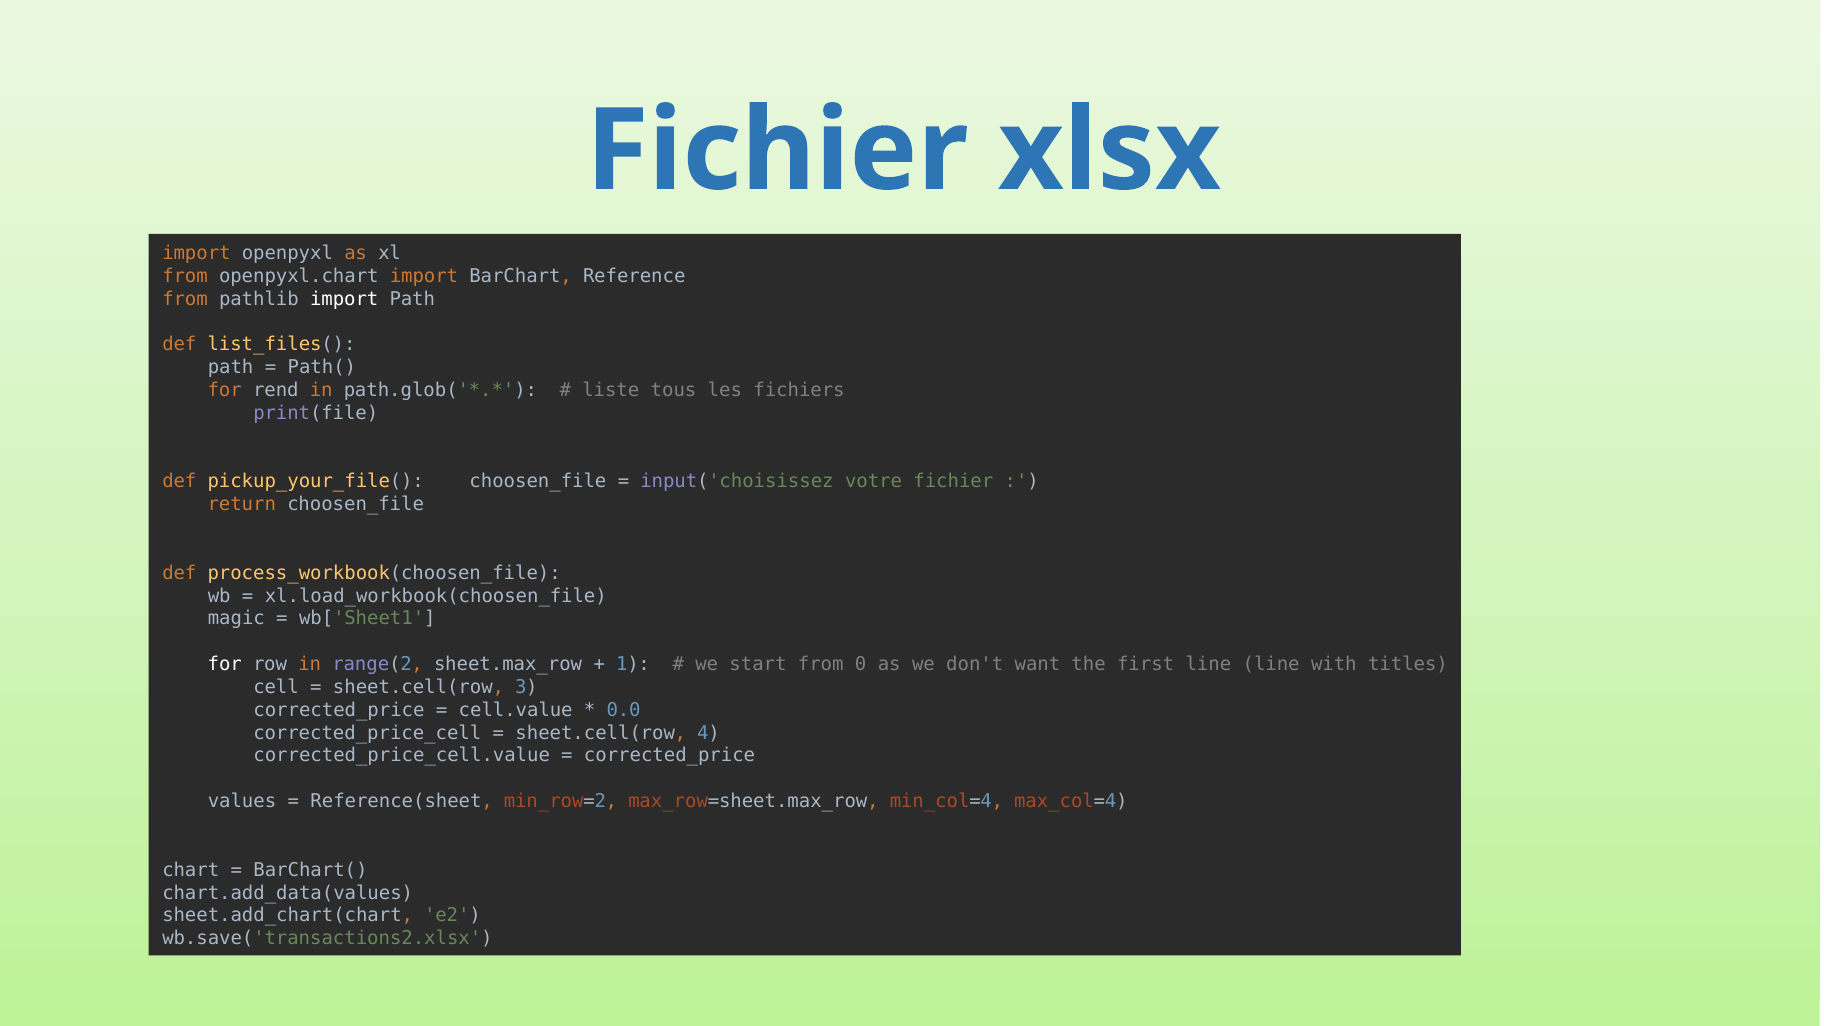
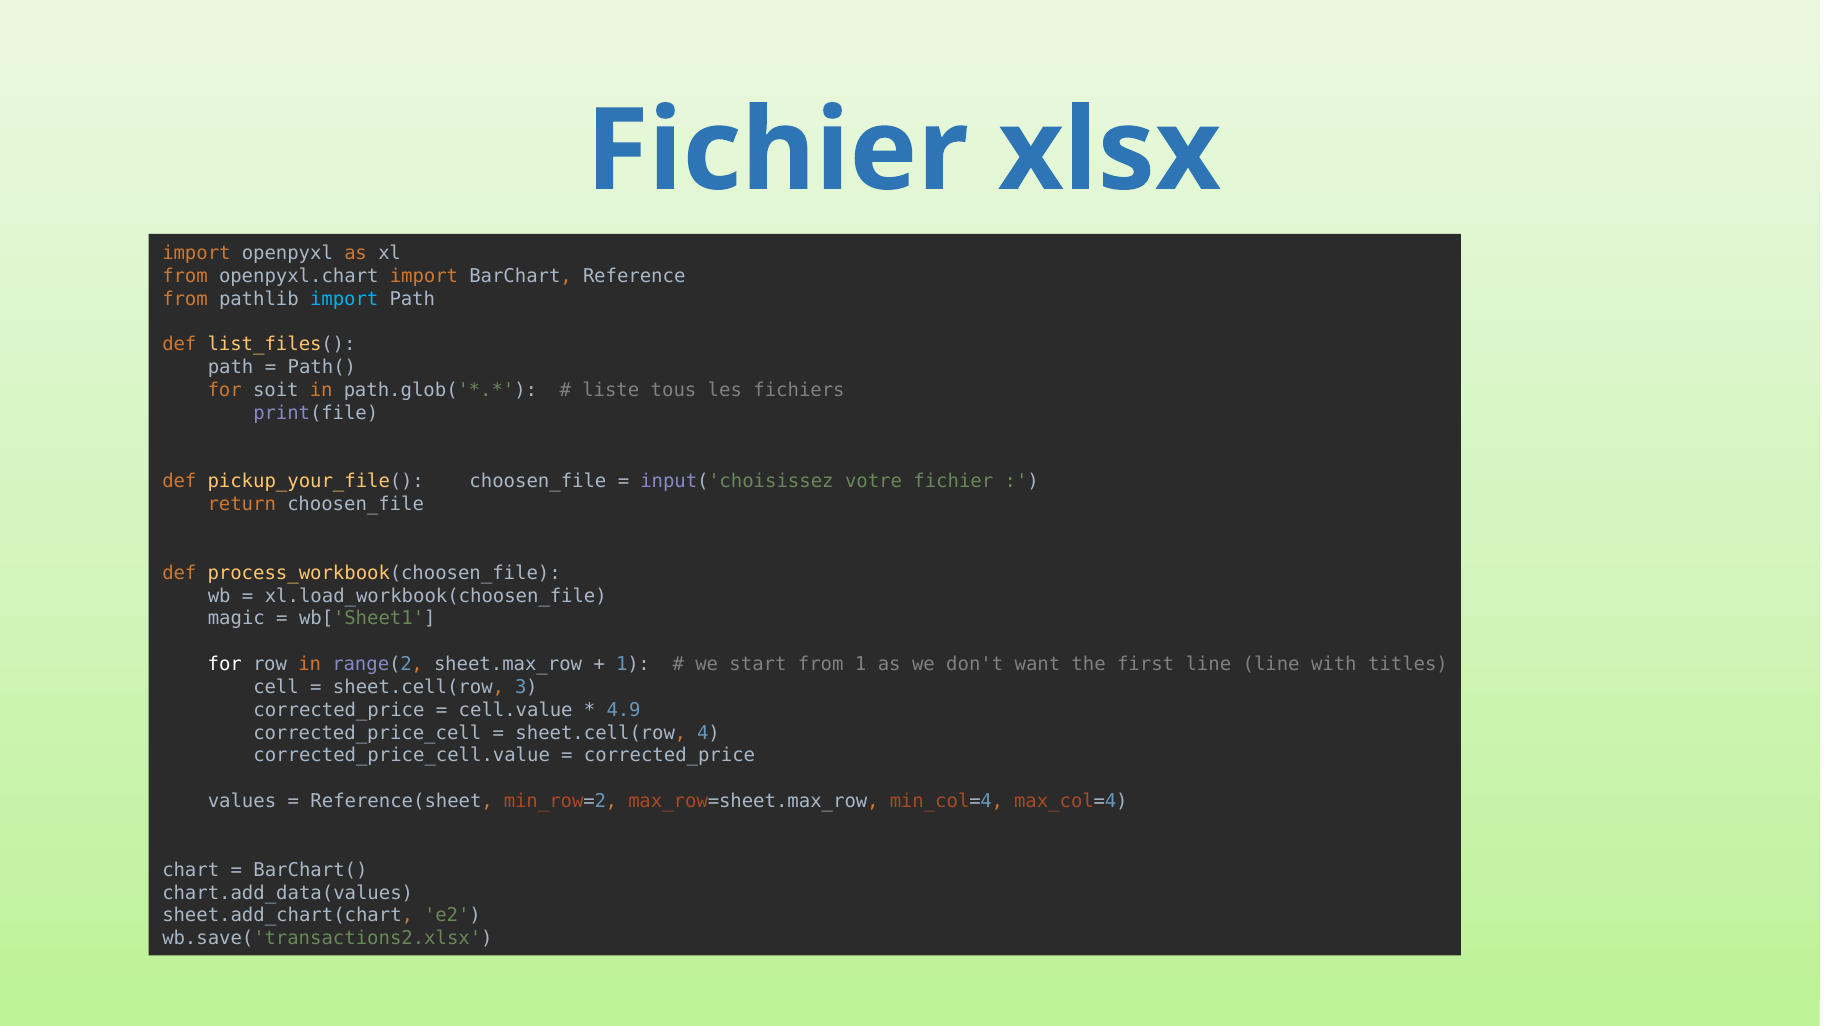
import at (344, 299) colour: white -> light blue
rend: rend -> soit
from 0: 0 -> 1
0.0: 0.0 -> 4.9
